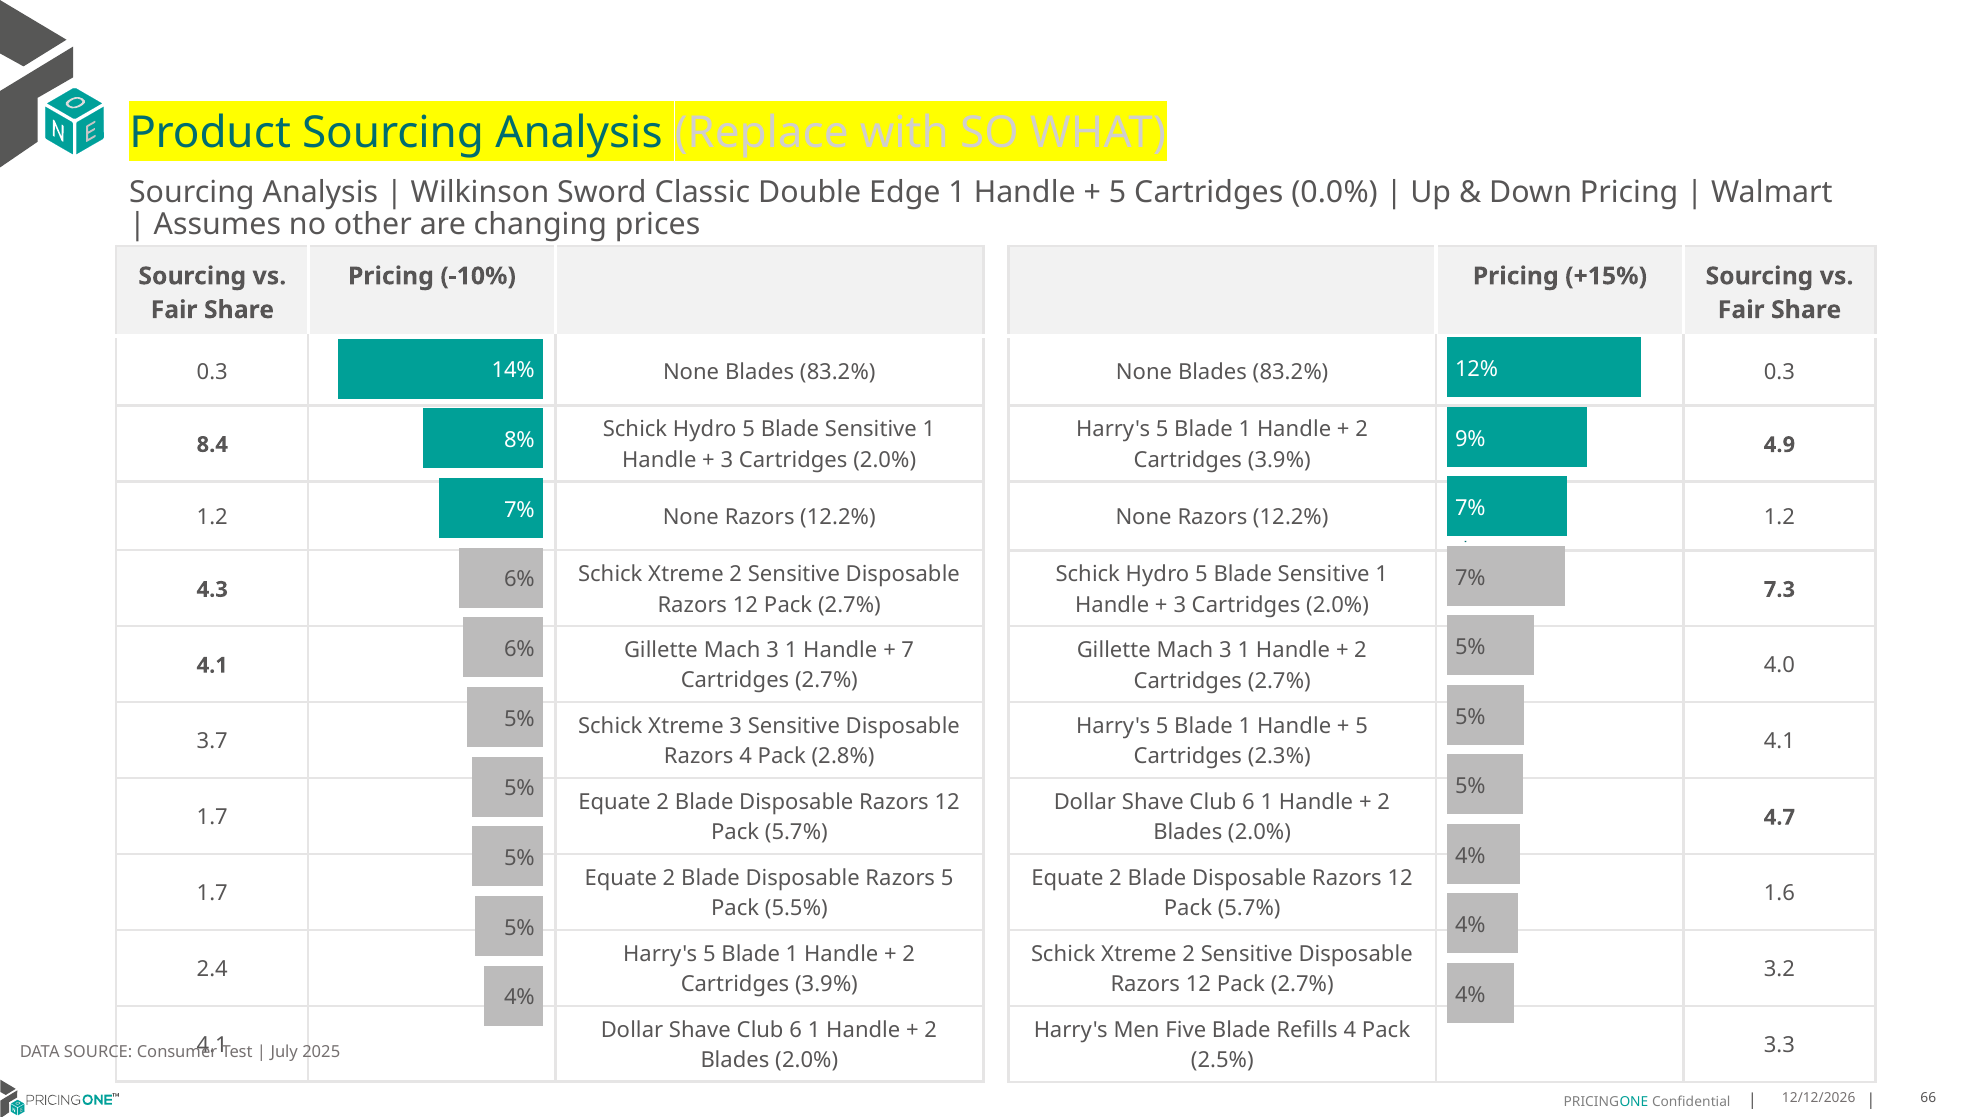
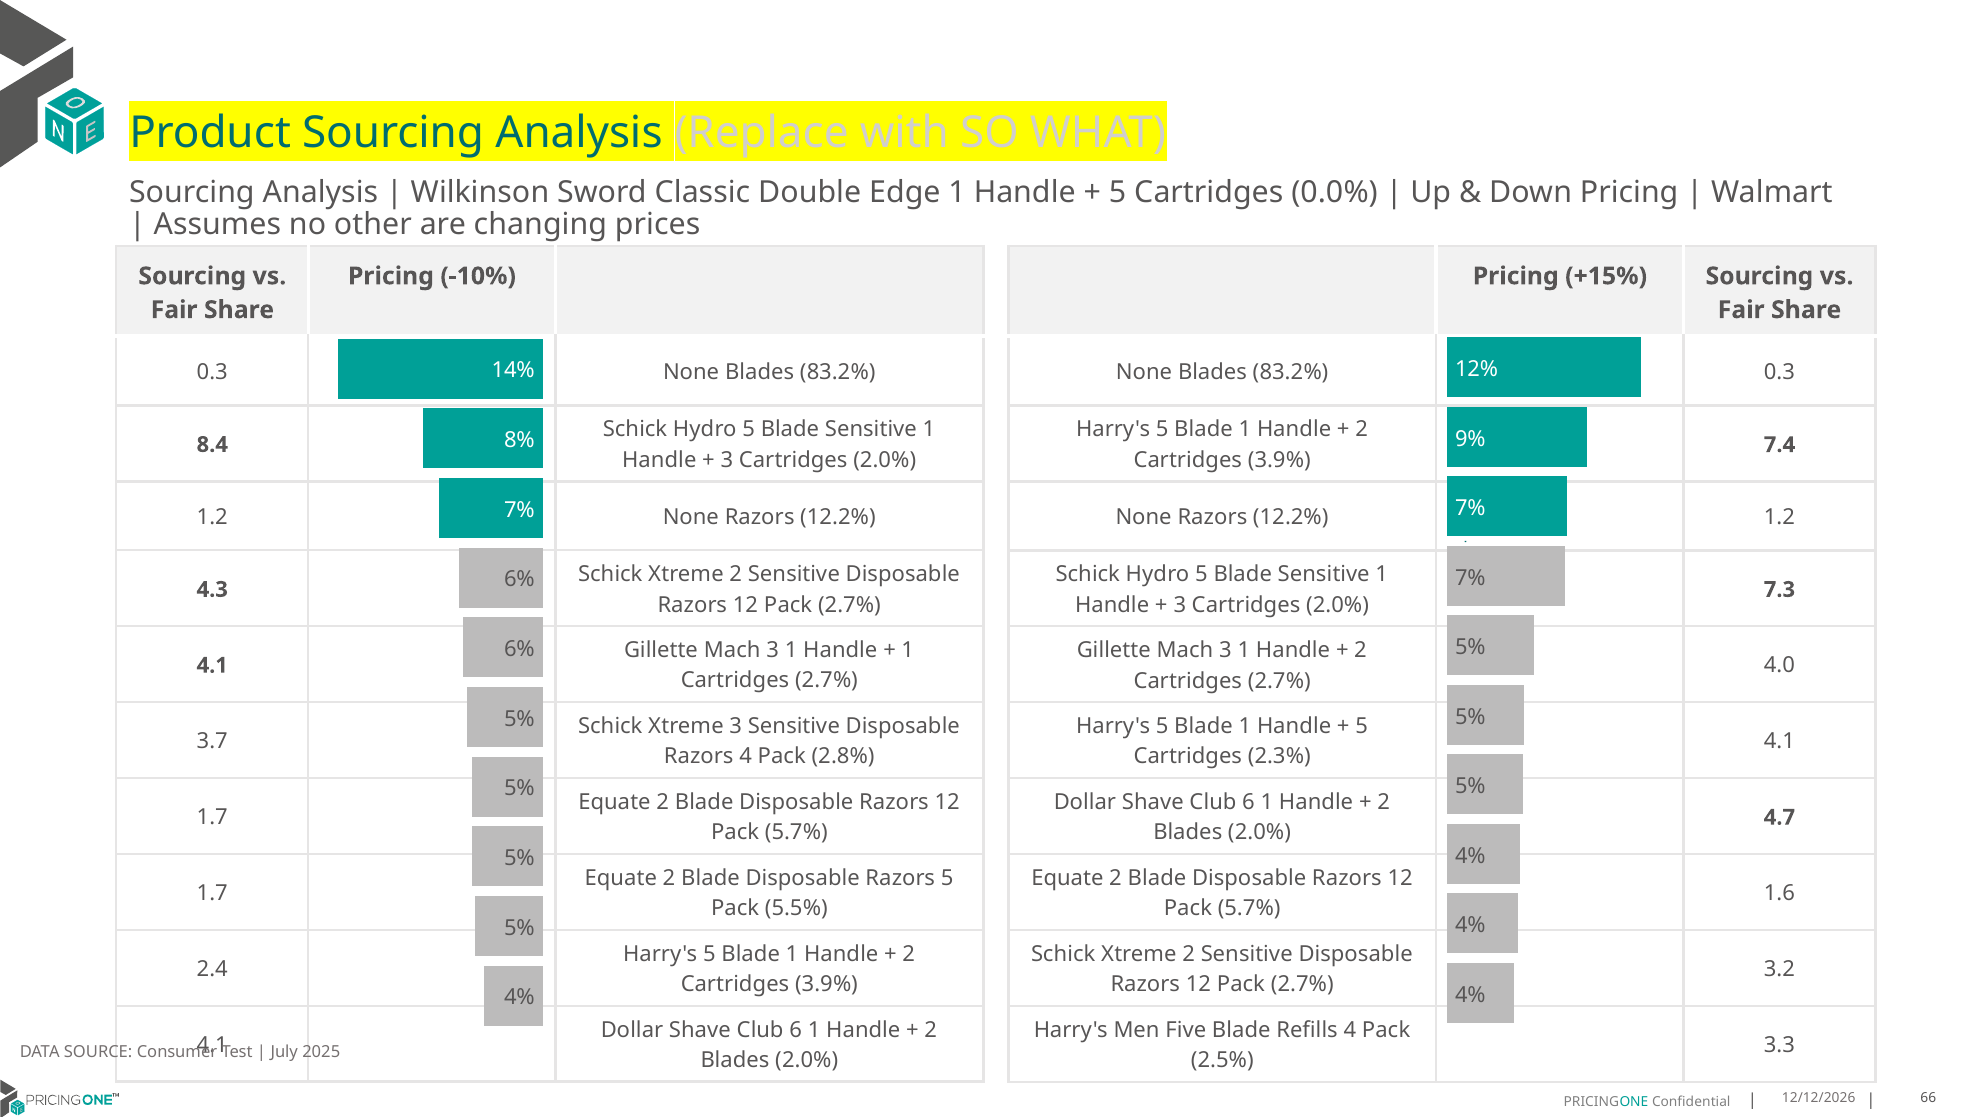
4.9: 4.9 -> 7.4
7 at (908, 650): 7 -> 1
